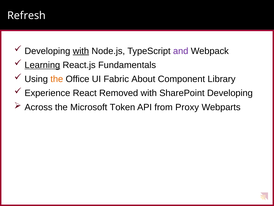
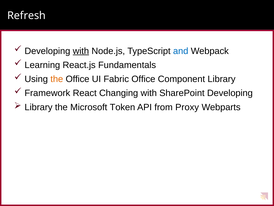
and colour: purple -> blue
Learning underline: present -> none
Fabric About: About -> Office
Experience: Experience -> Framework
Removed: Removed -> Changing
Across at (39, 107): Across -> Library
